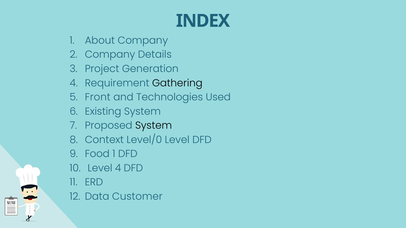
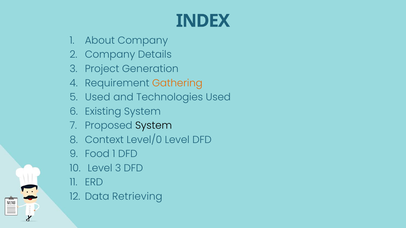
Gathering colour: black -> orange
Front at (98, 97): Front -> Used
Level 4: 4 -> 3
Customer: Customer -> Retrieving
